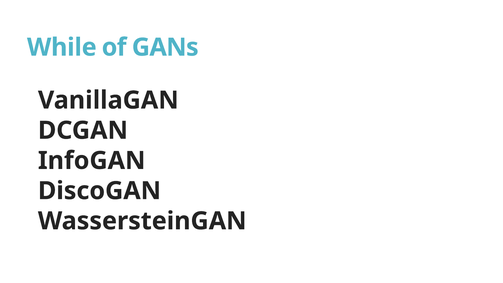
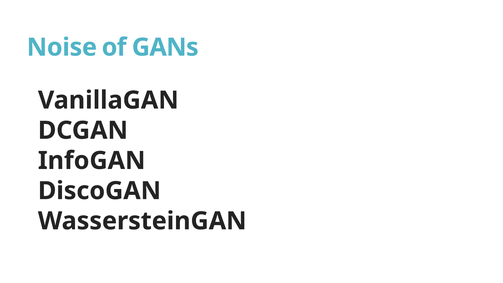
While: While -> Noise
